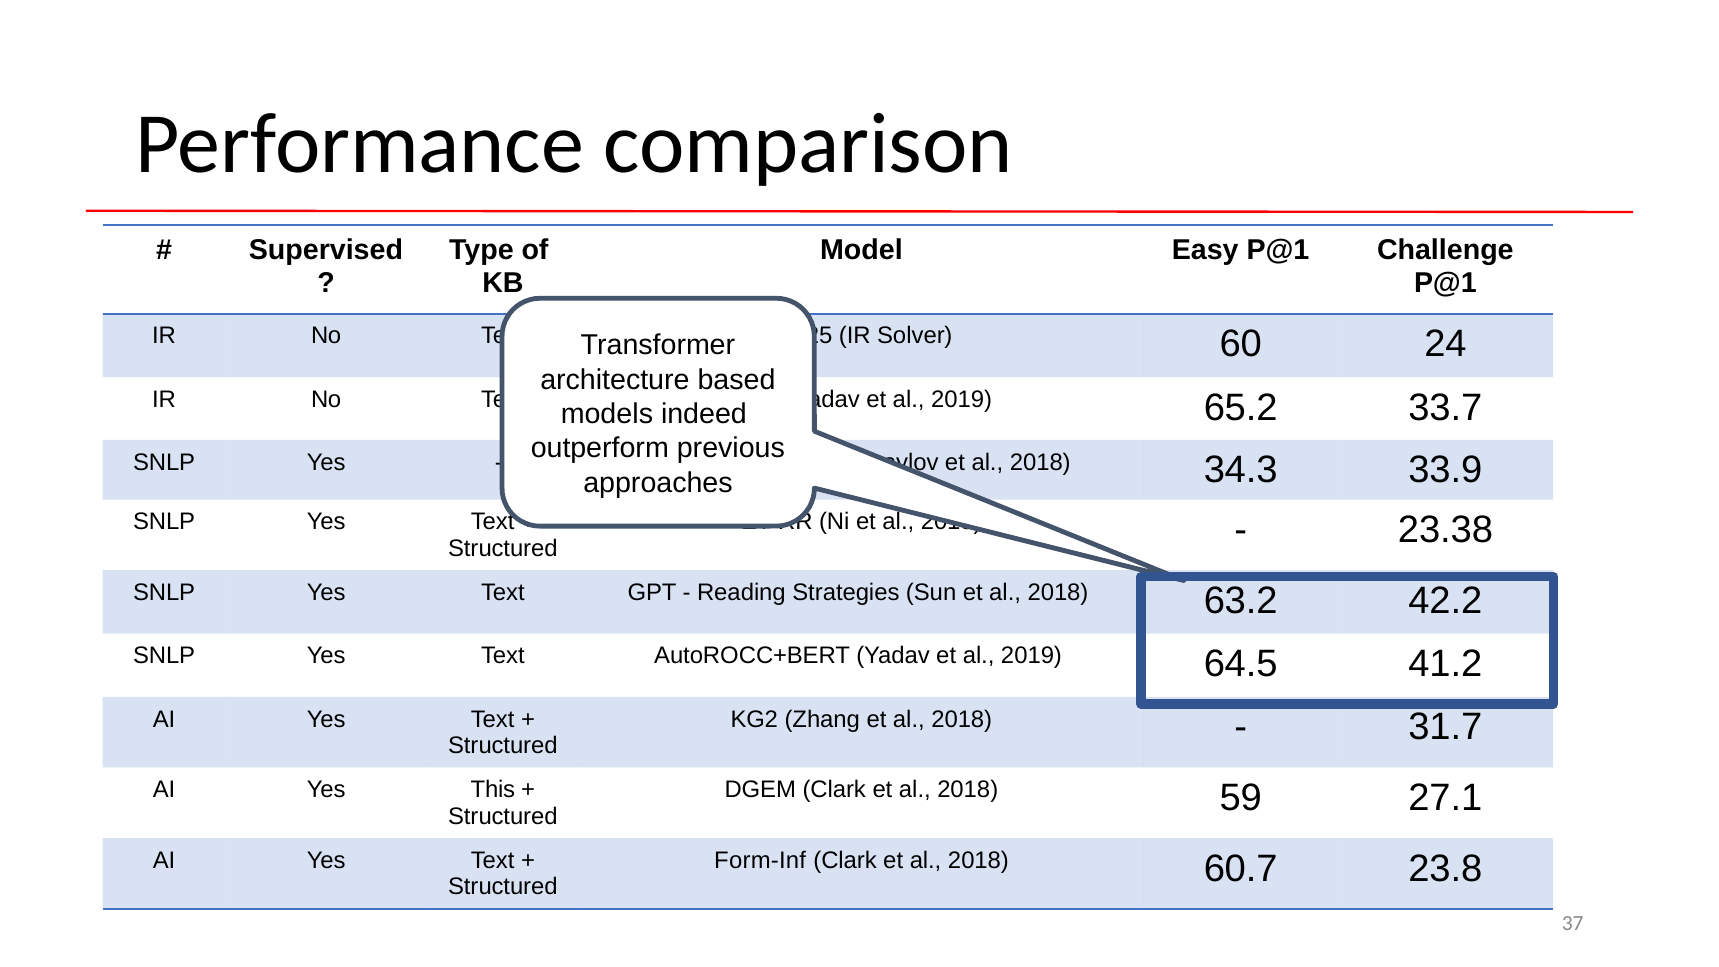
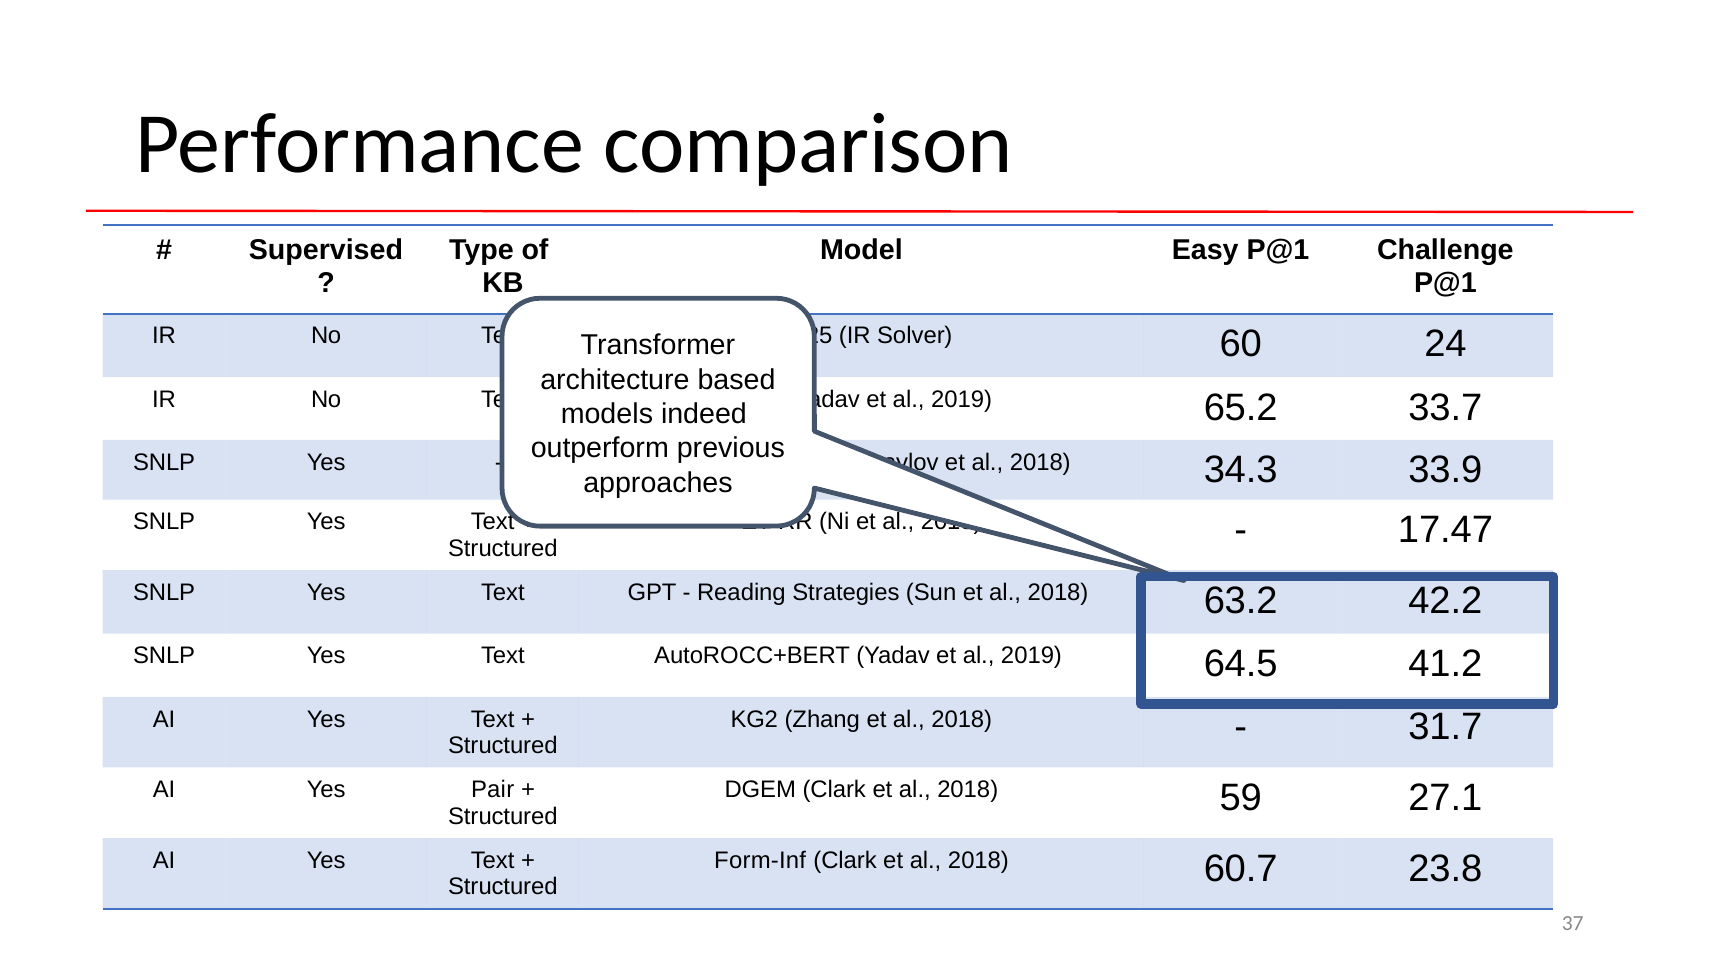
23.38: 23.38 -> 17.47
This: This -> Pair
